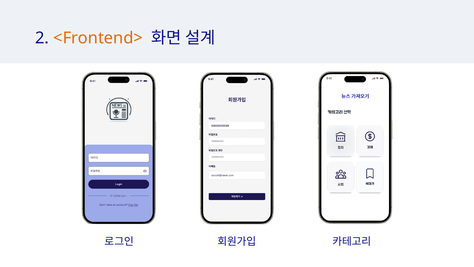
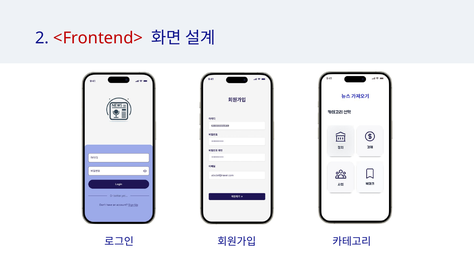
<Frontend> colour: orange -> red
